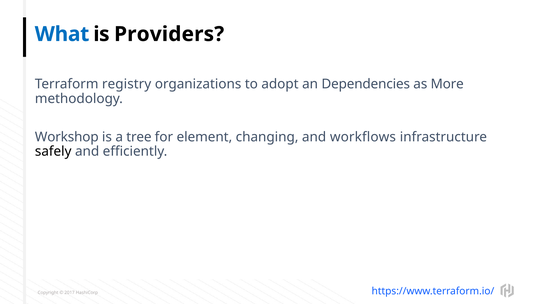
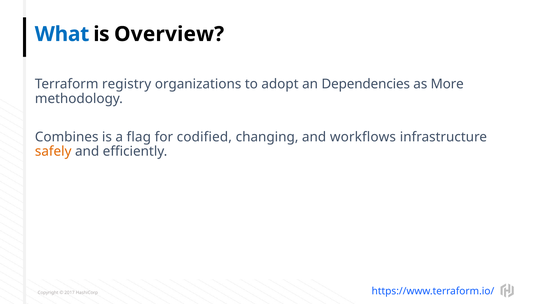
Providers: Providers -> Overview
Workshop: Workshop -> Combines
tree: tree -> flag
element: element -> codified
safely colour: black -> orange
